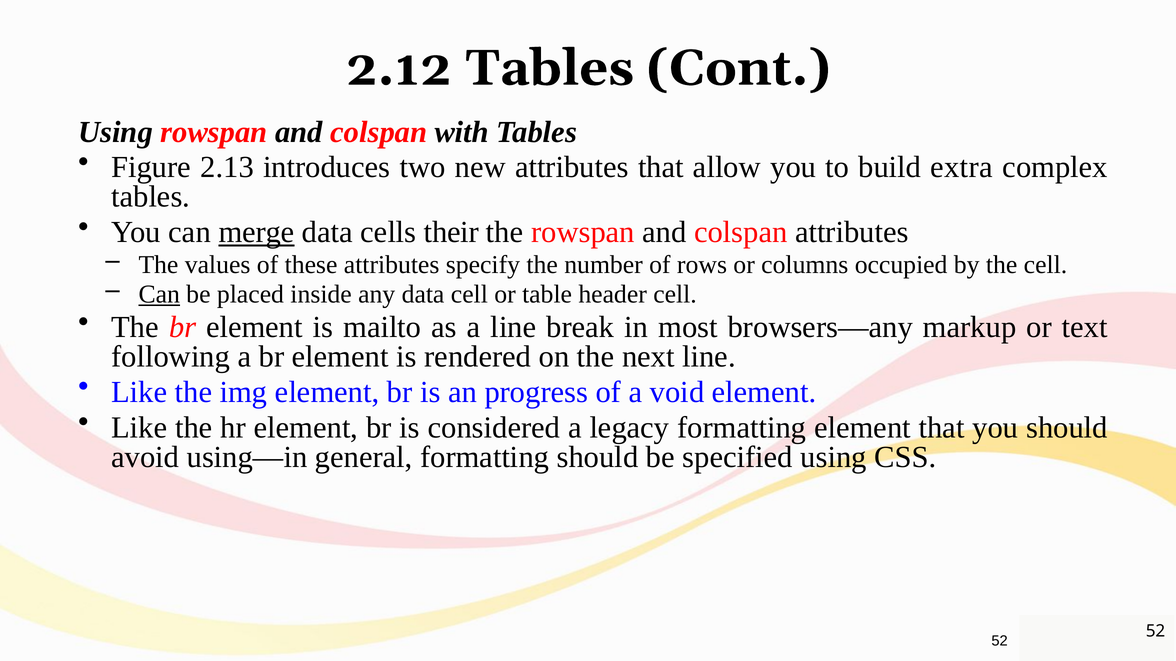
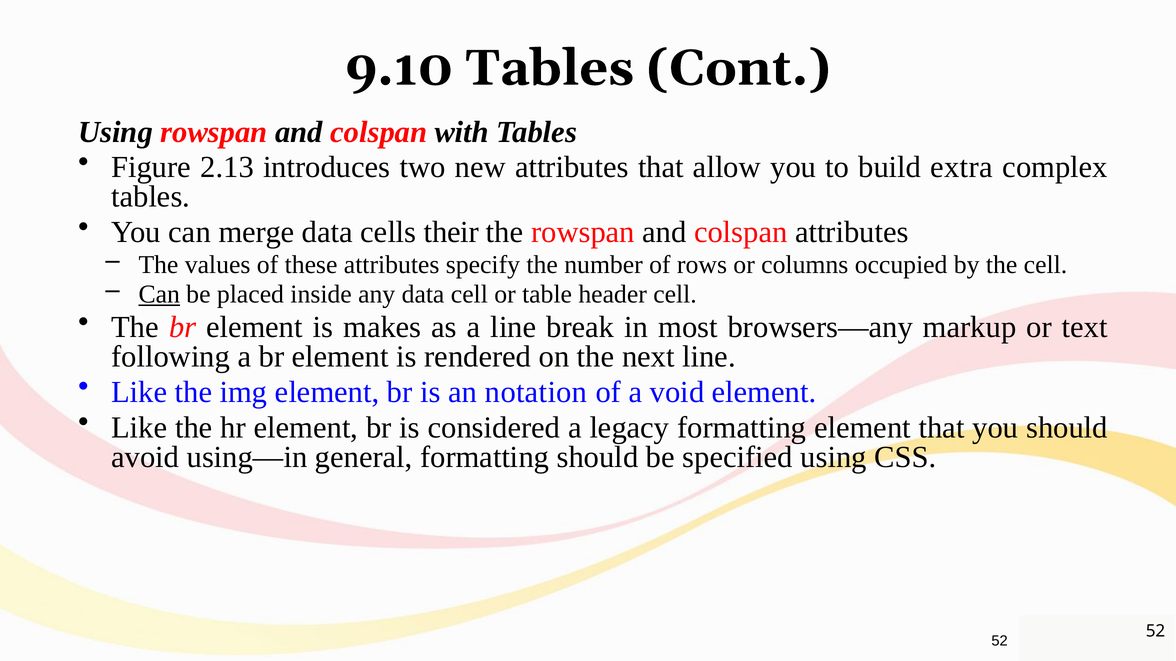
2.12: 2.12 -> 9.10
merge underline: present -> none
mailto: mailto -> makes
progress: progress -> notation
